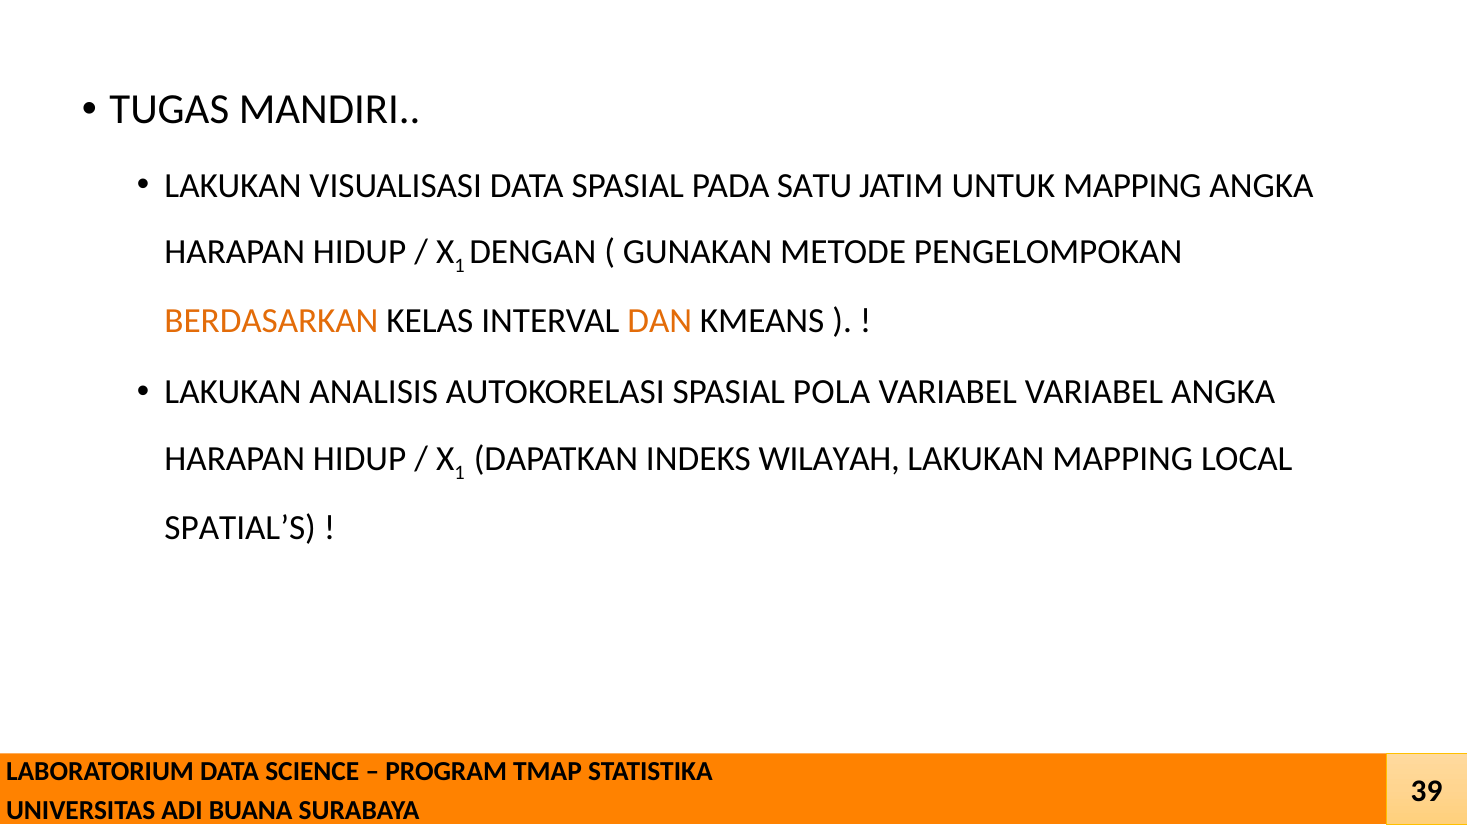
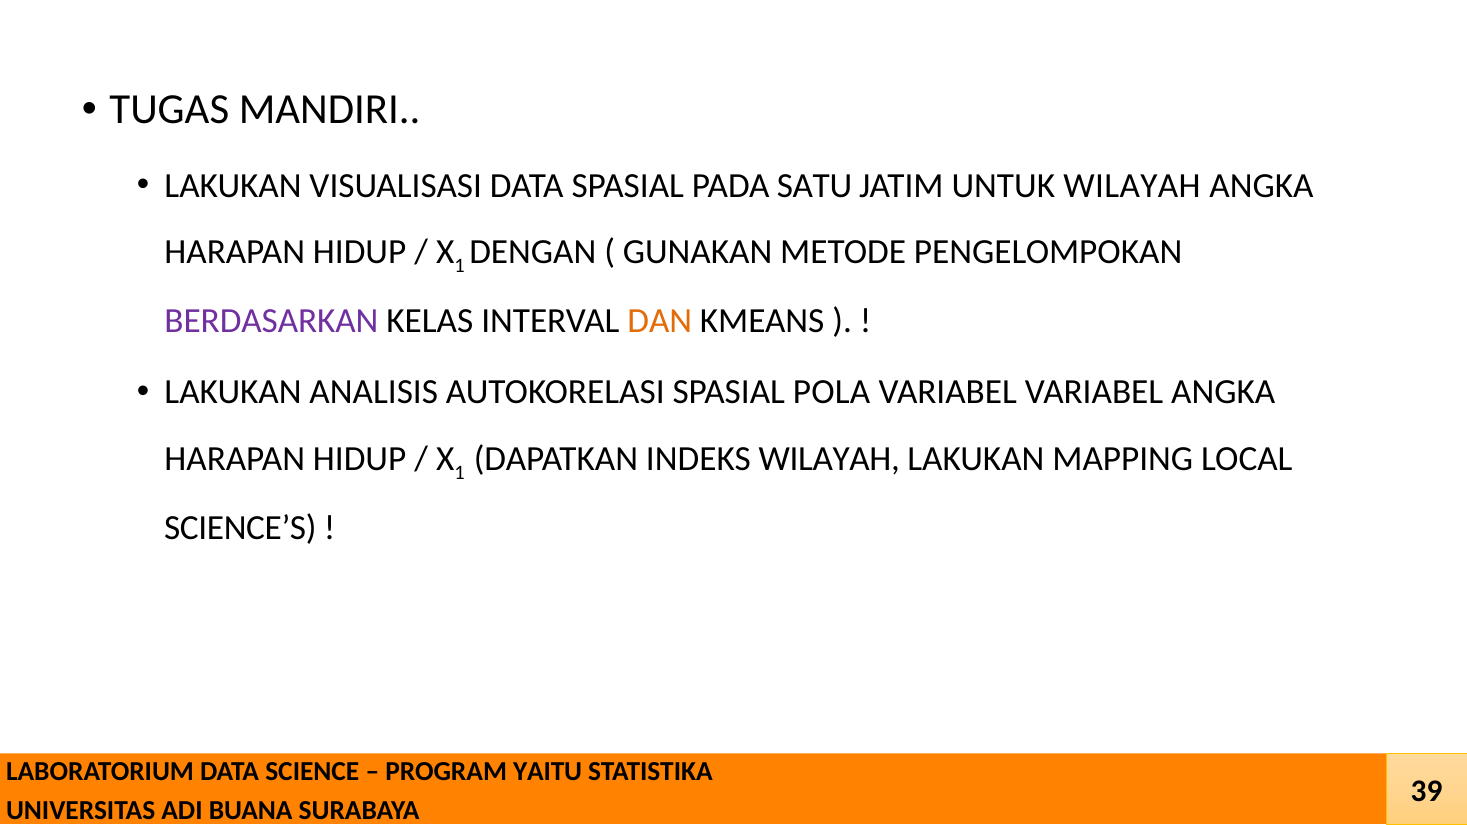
UNTUK MAPPING: MAPPING -> WILAYAH
BERDASARKAN colour: orange -> purple
SPATIAL’S: SPATIAL’S -> SCIENCE’S
TMAP: TMAP -> YAITU
